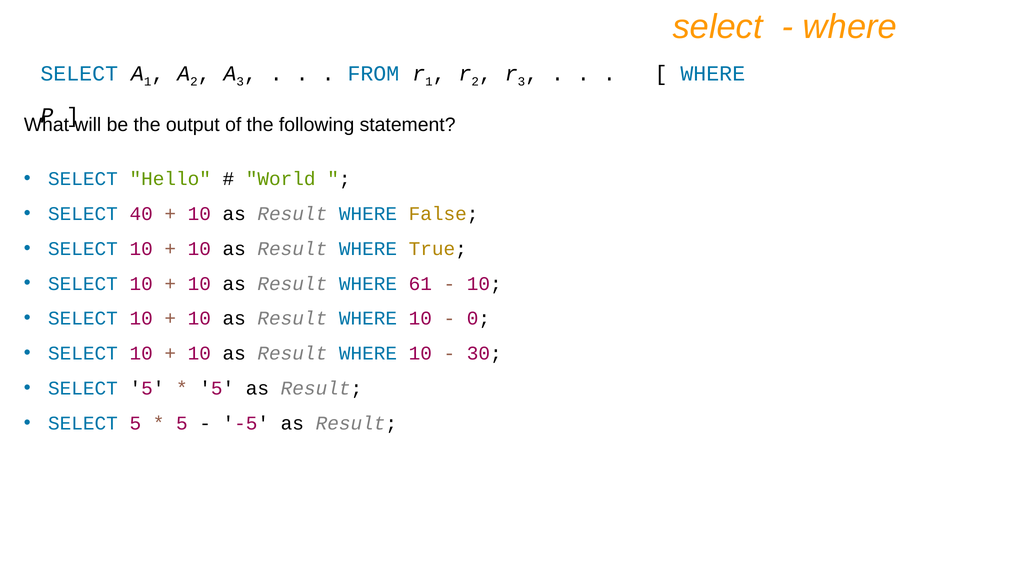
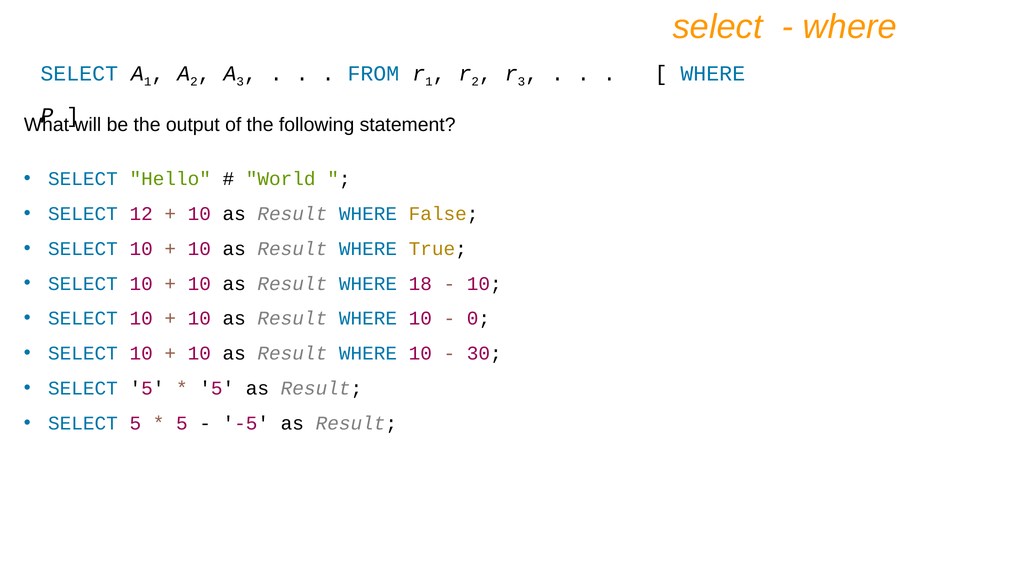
40: 40 -> 12
61: 61 -> 18
